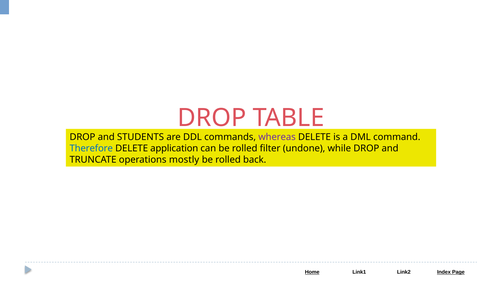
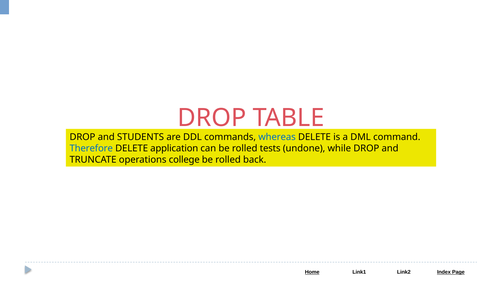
whereas colour: purple -> blue
filter: filter -> tests
mostly: mostly -> college
